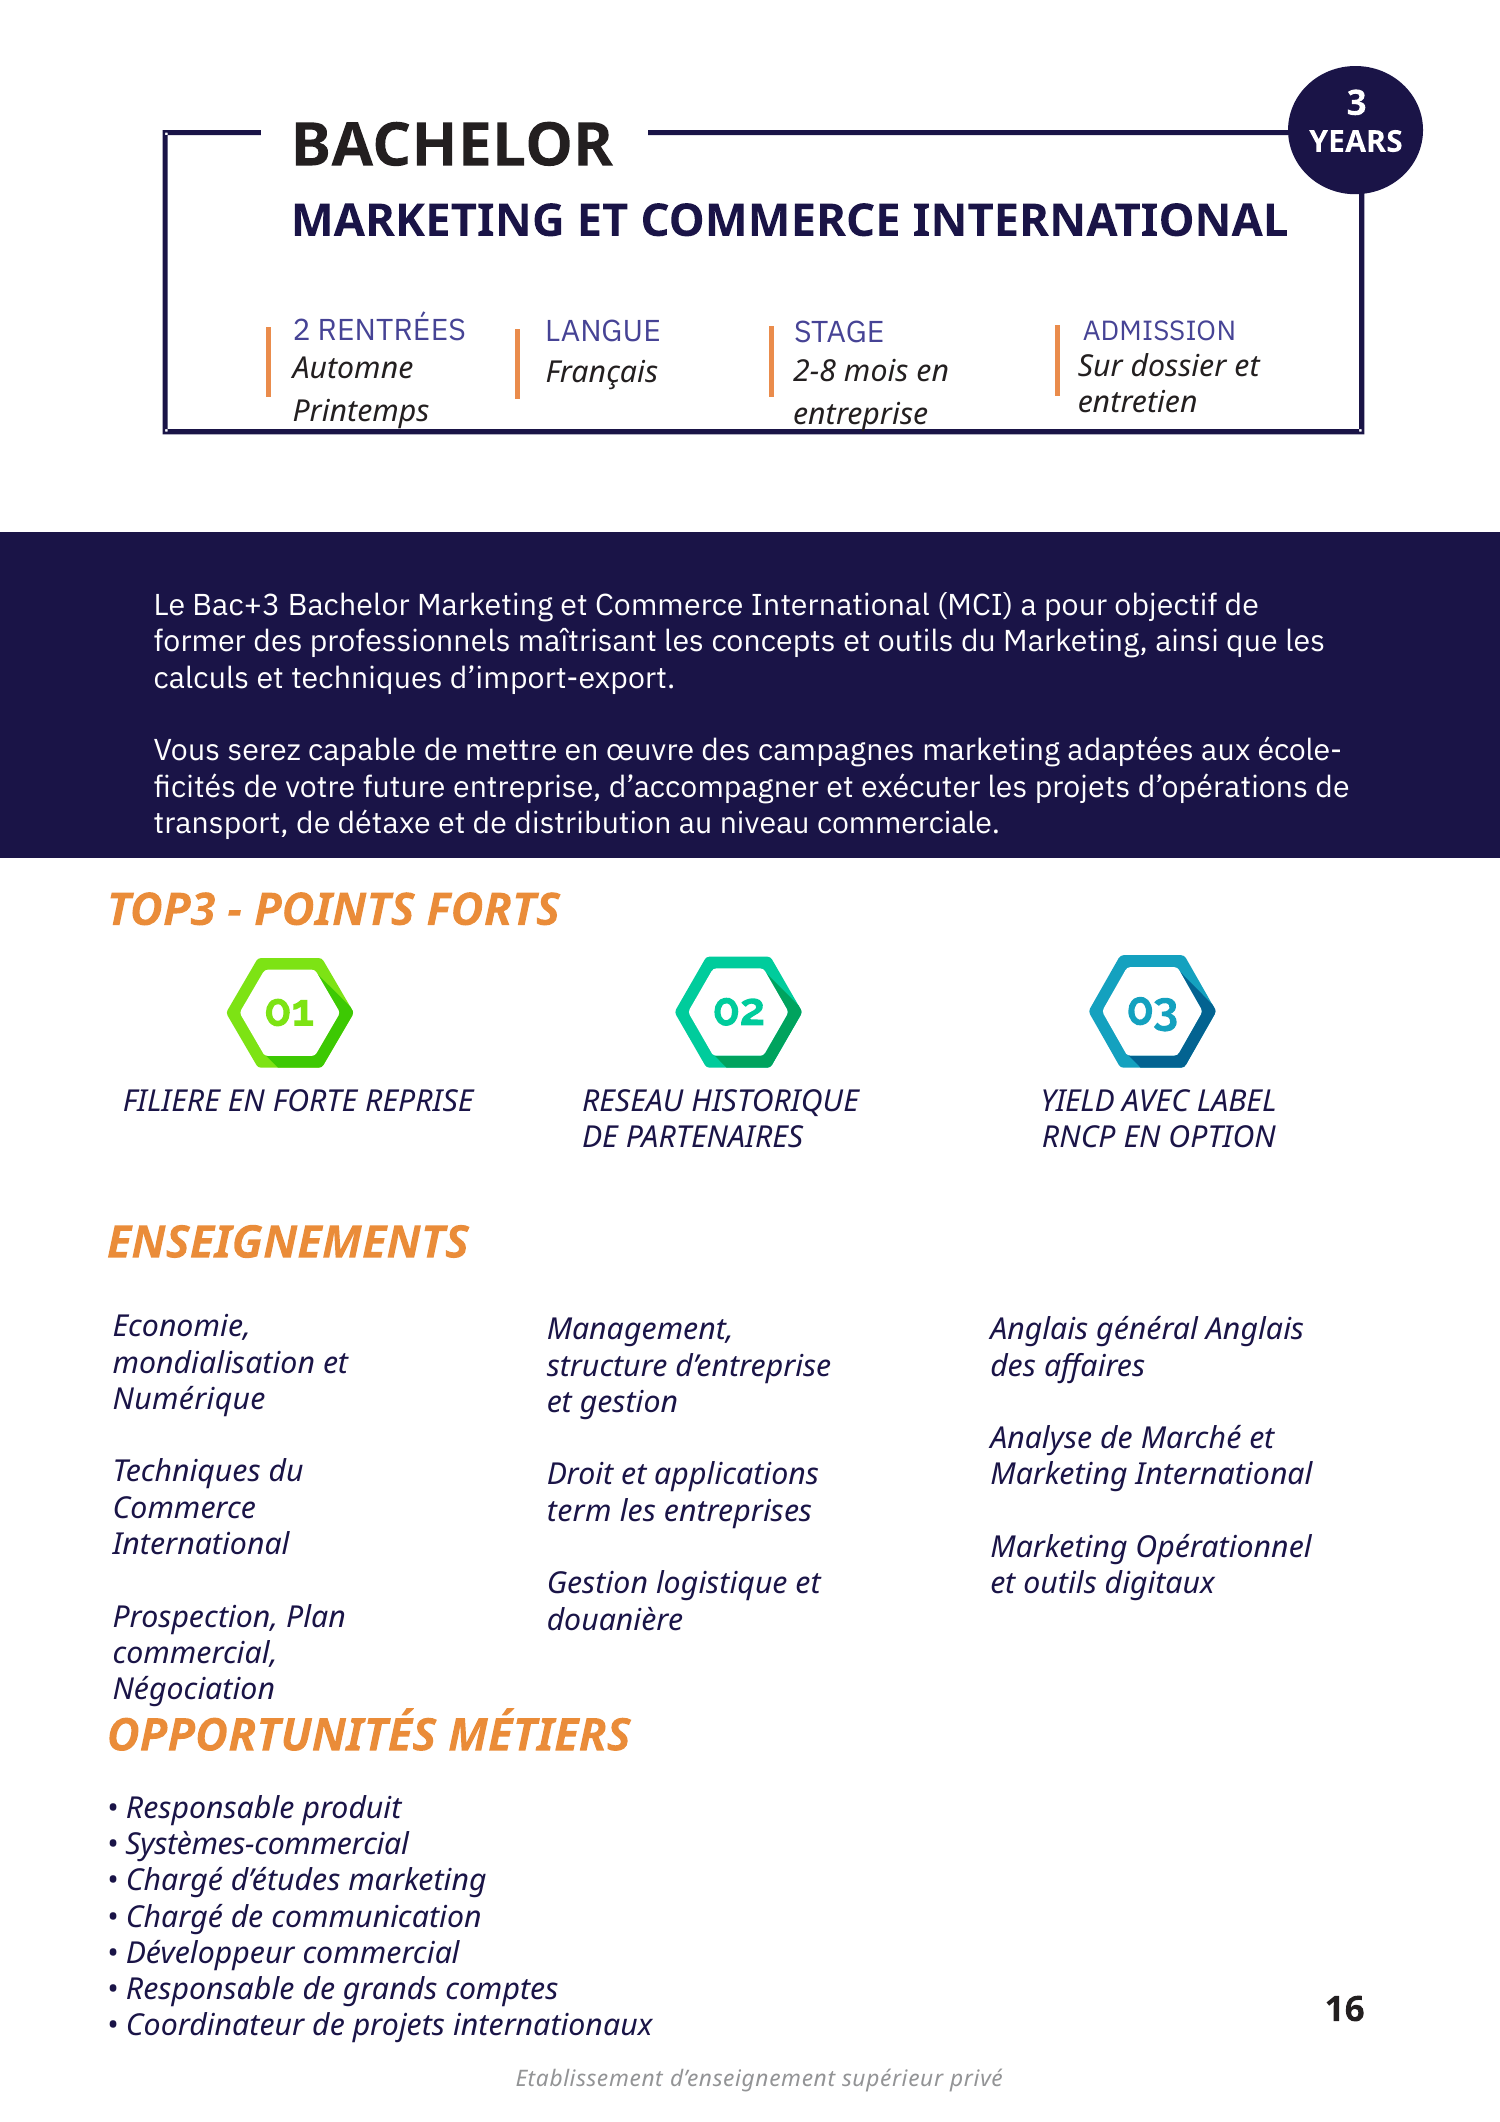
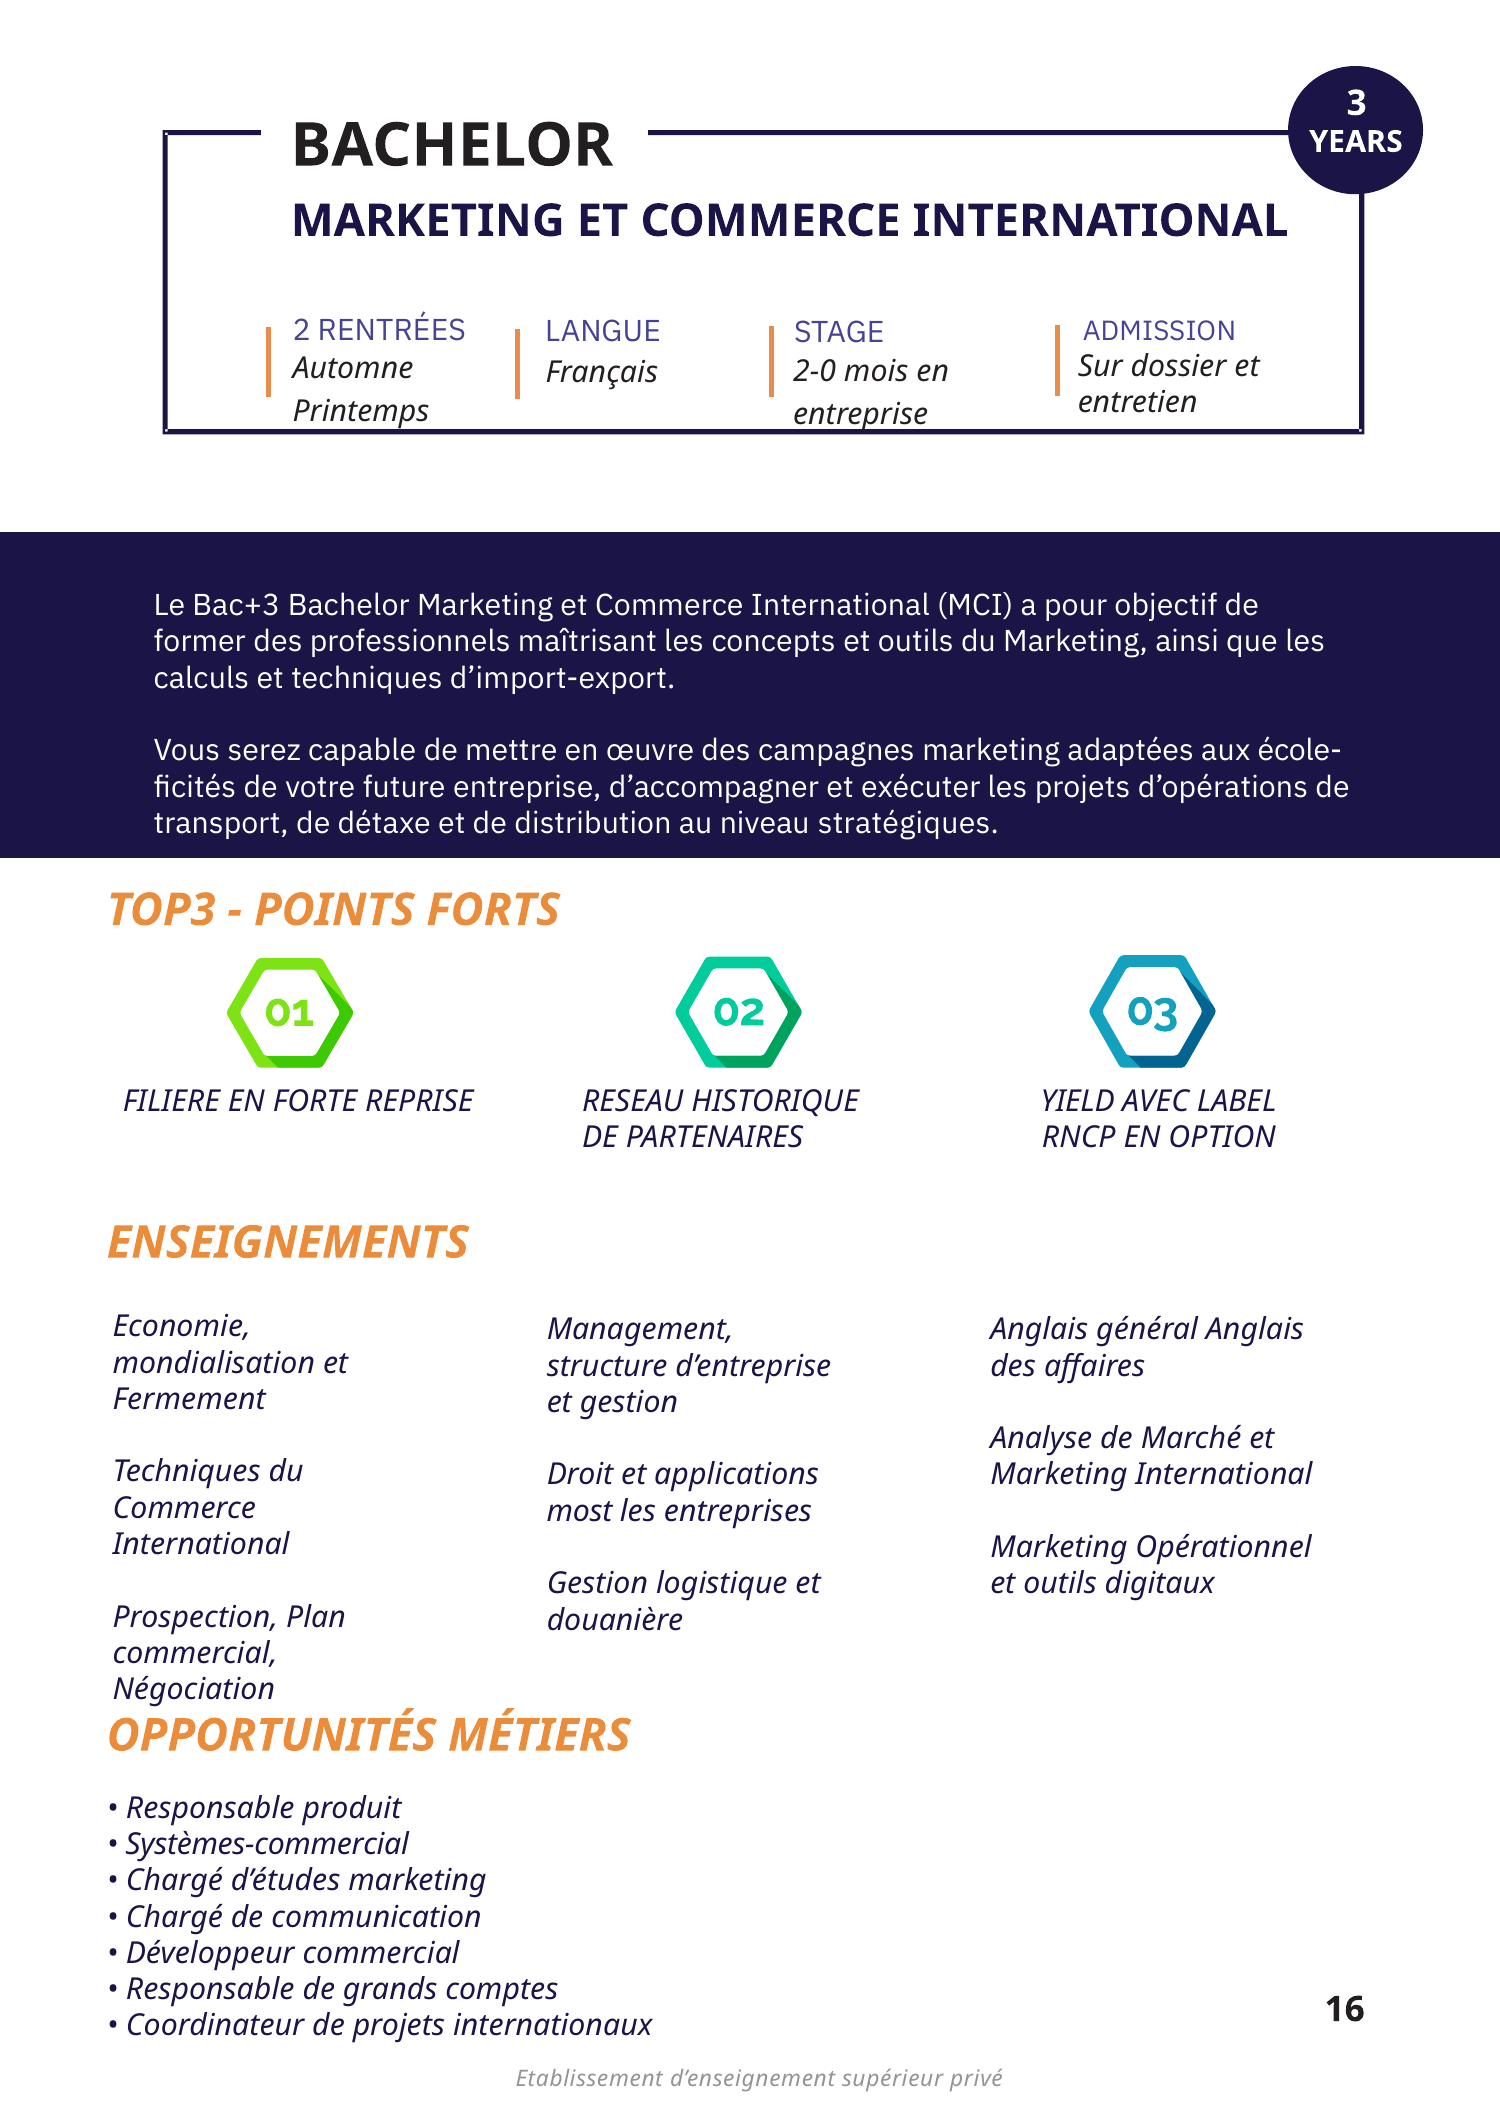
2-8: 2-8 -> 2-0
commerciale: commerciale -> stratégiques
Numérique: Numérique -> Fermement
term: term -> most
